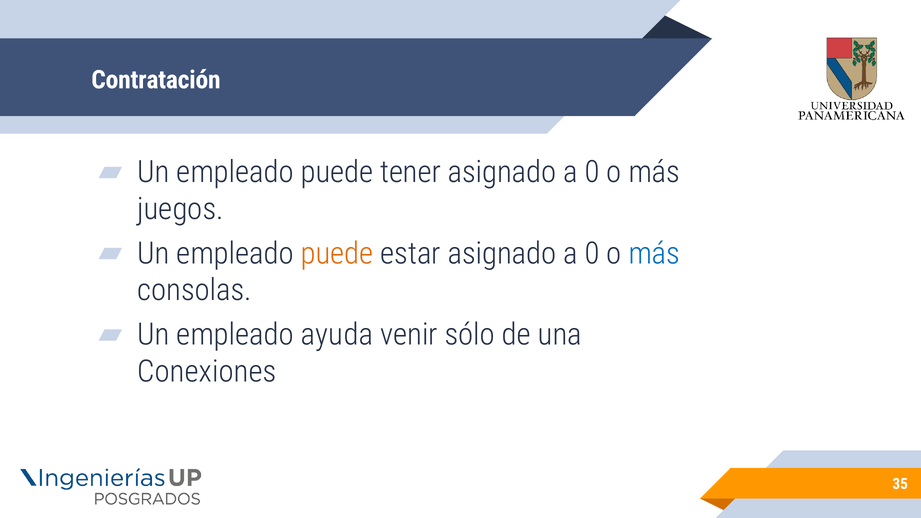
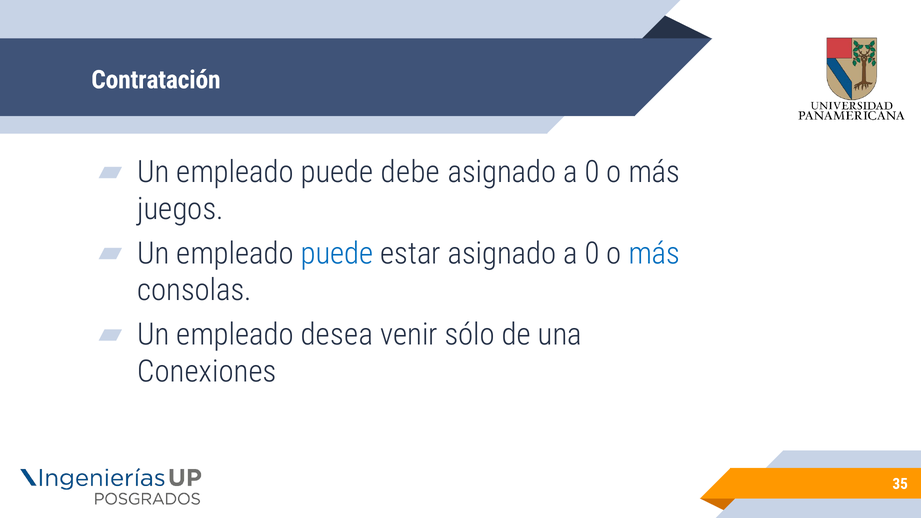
tener: tener -> debe
puede at (337, 254) colour: orange -> blue
ayuda: ayuda -> desea
